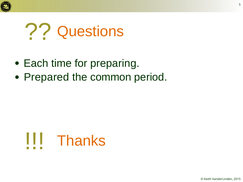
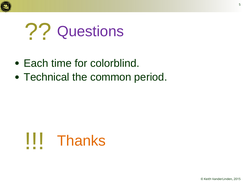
Questions colour: orange -> purple
preparing: preparing -> colorblind
Prepared: Prepared -> Technical
